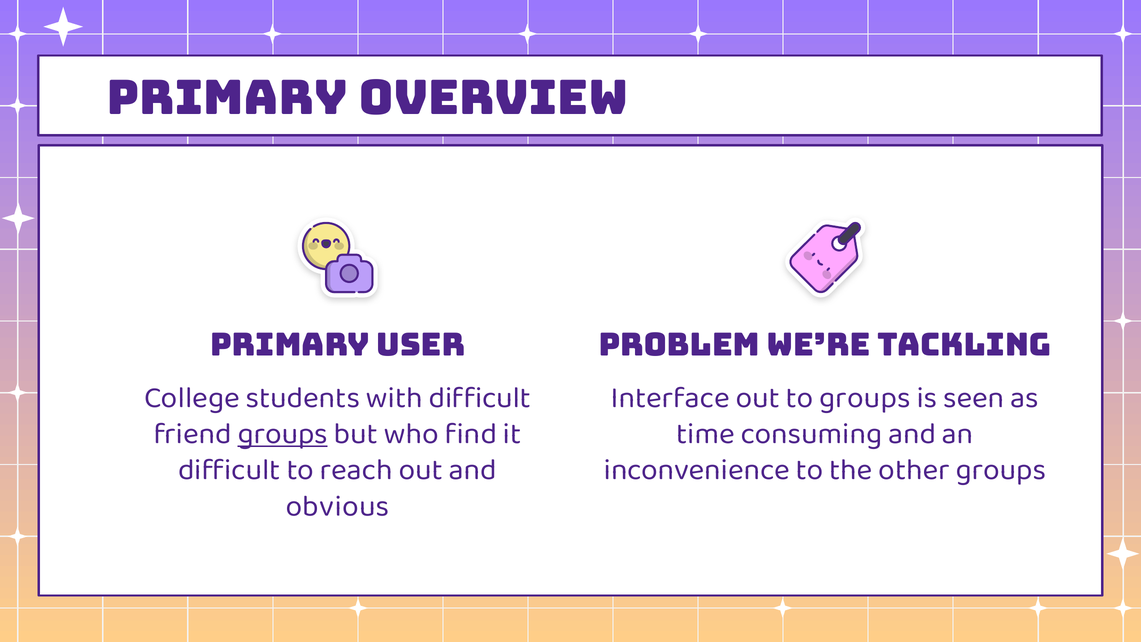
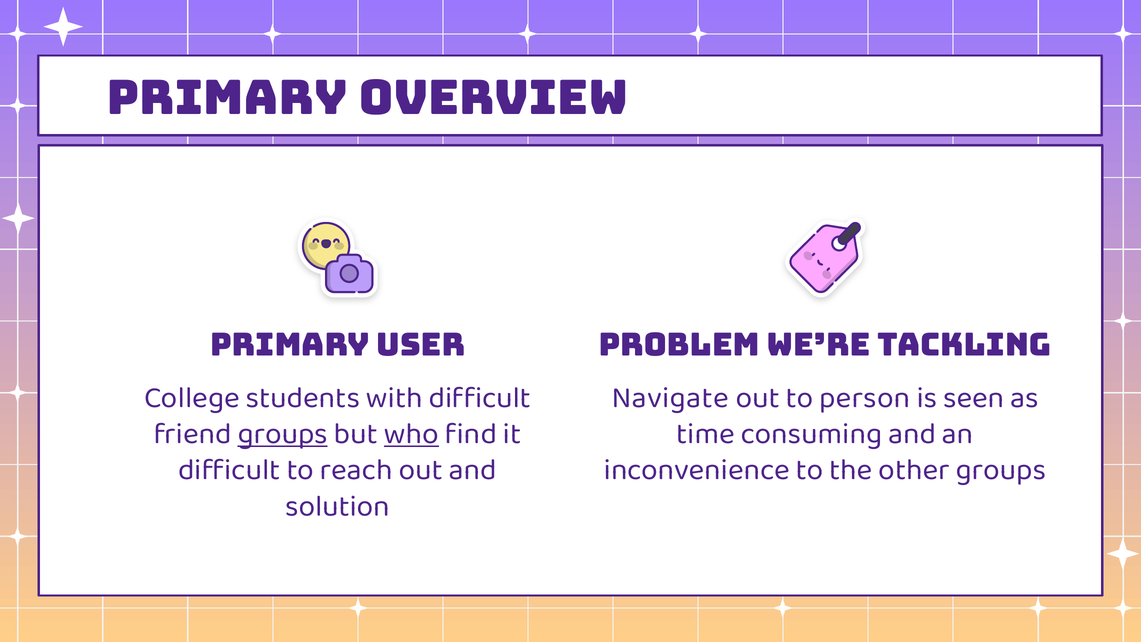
Interface: Interface -> Navigate
to groups: groups -> person
who underline: none -> present
obvious: obvious -> solution
